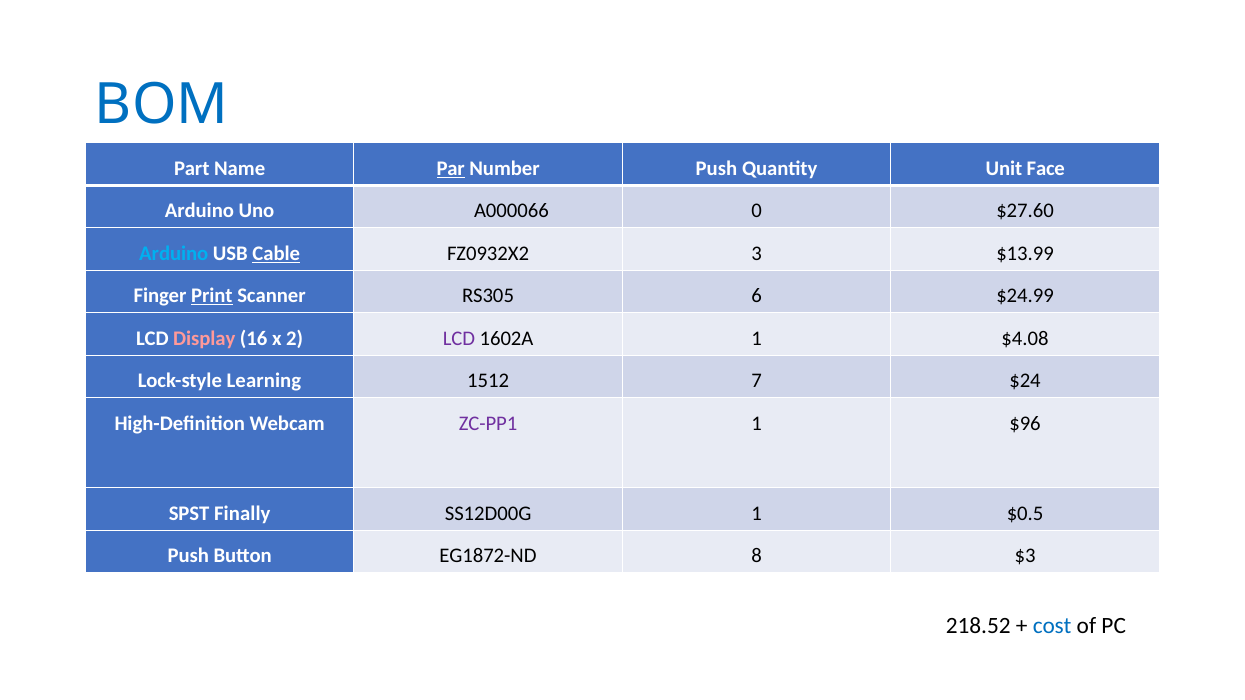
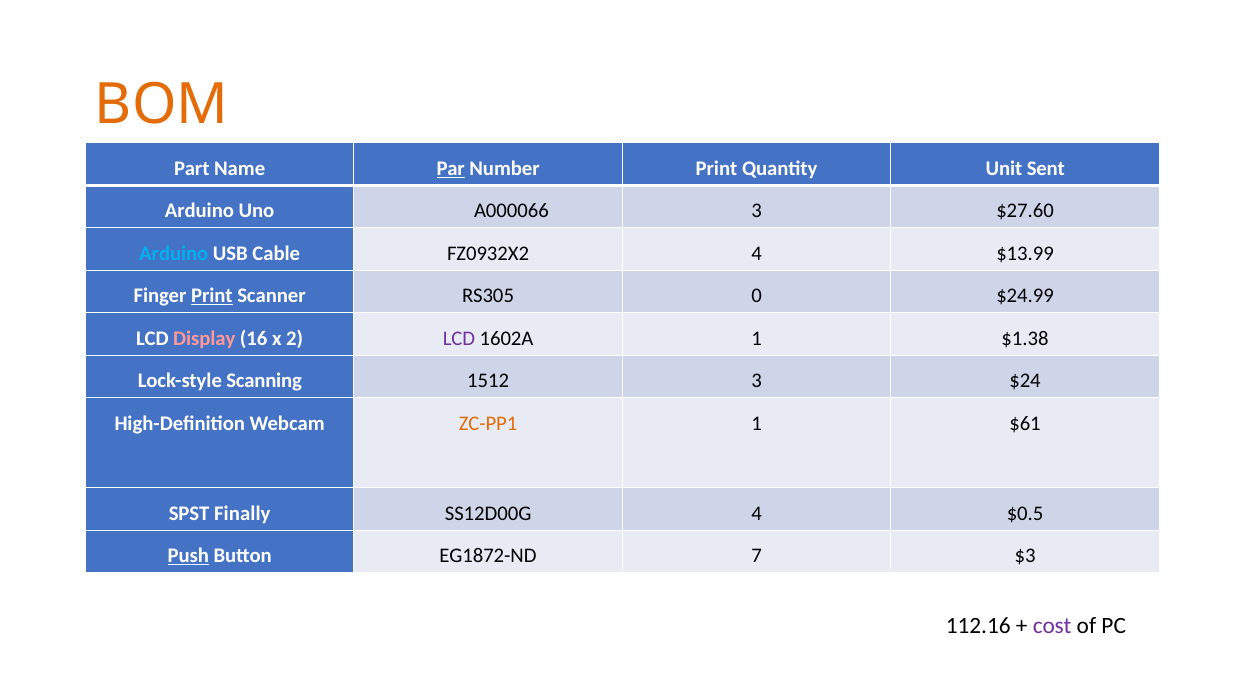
BOM colour: blue -> orange
Number Push: Push -> Print
Face: Face -> Sent
A000066 0: 0 -> 3
Cable underline: present -> none
FZ0932X2 3: 3 -> 4
6: 6 -> 0
$4.08: $4.08 -> $1.38
Learning: Learning -> Scanning
1512 7: 7 -> 3
ZC-PP1 colour: purple -> orange
$96: $96 -> $61
SS12D00G 1: 1 -> 4
Push at (188, 556) underline: none -> present
8: 8 -> 7
218.52: 218.52 -> 112.16
cost colour: blue -> purple
